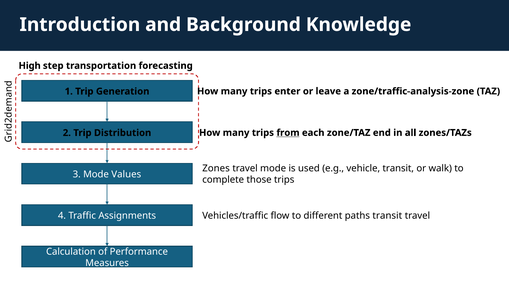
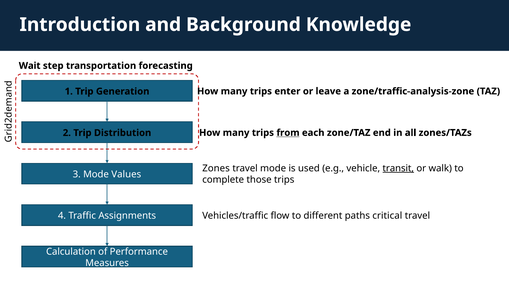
High: High -> Wait
transit at (398, 168) underline: none -> present
paths transit: transit -> critical
